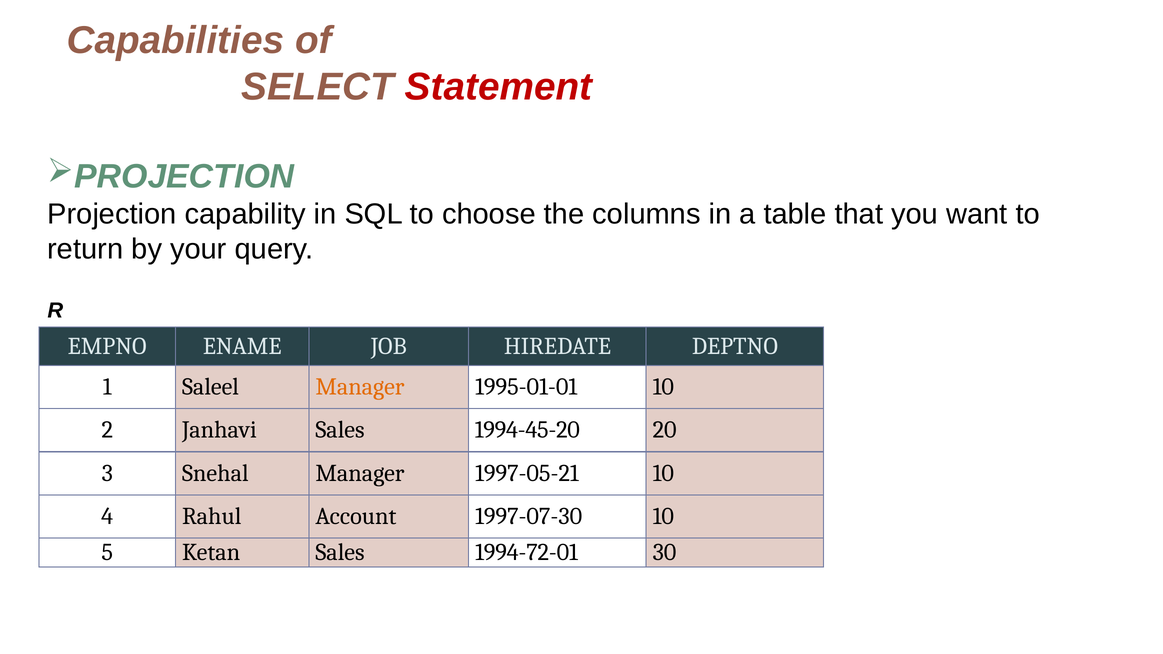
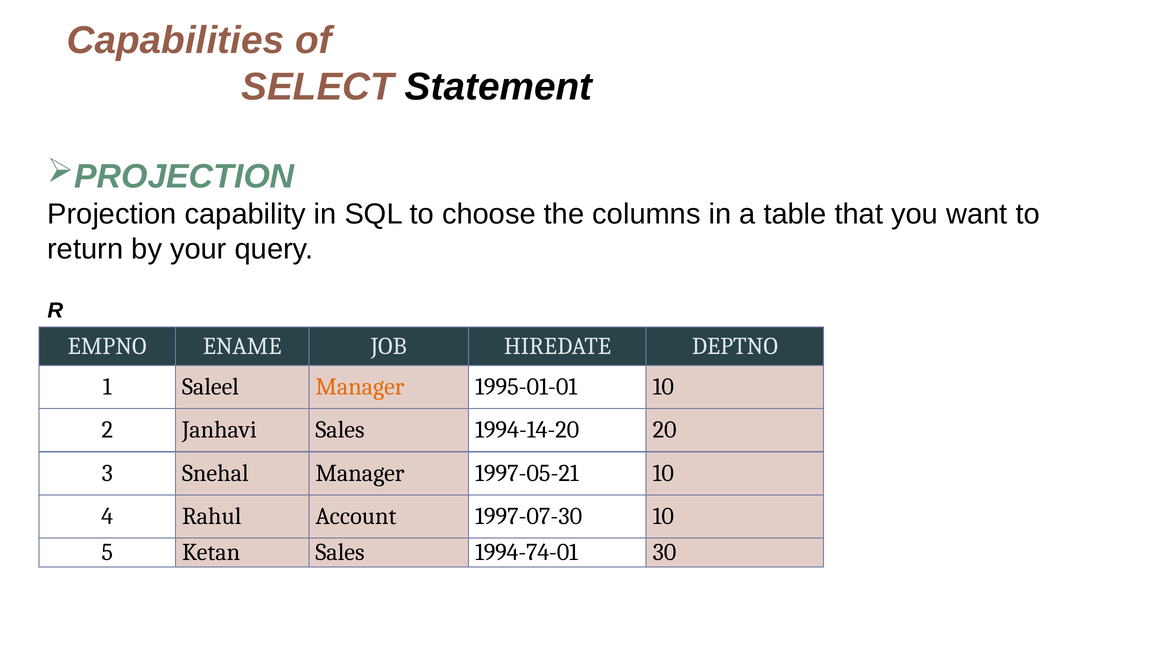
Statement colour: red -> black
1994-45-20: 1994-45-20 -> 1994-14-20
1994-72-01: 1994-72-01 -> 1994-74-01
